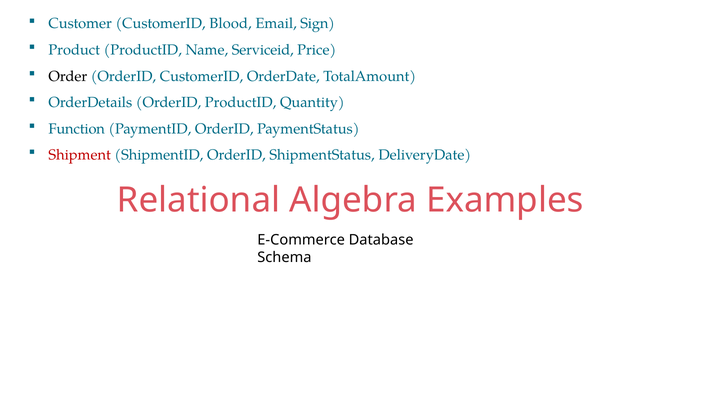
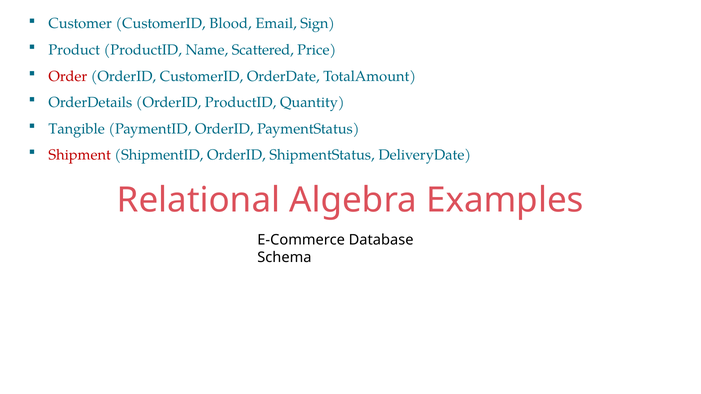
Serviceid: Serviceid -> Scattered
Order colour: black -> red
Function: Function -> Tangible
